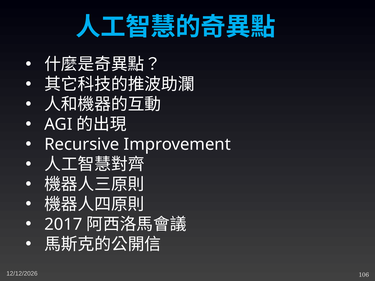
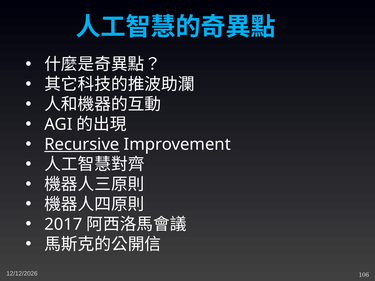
Recursive underline: none -> present
